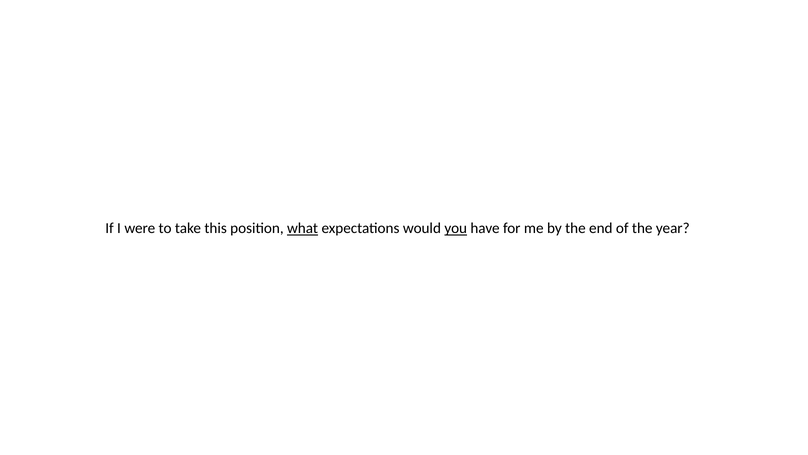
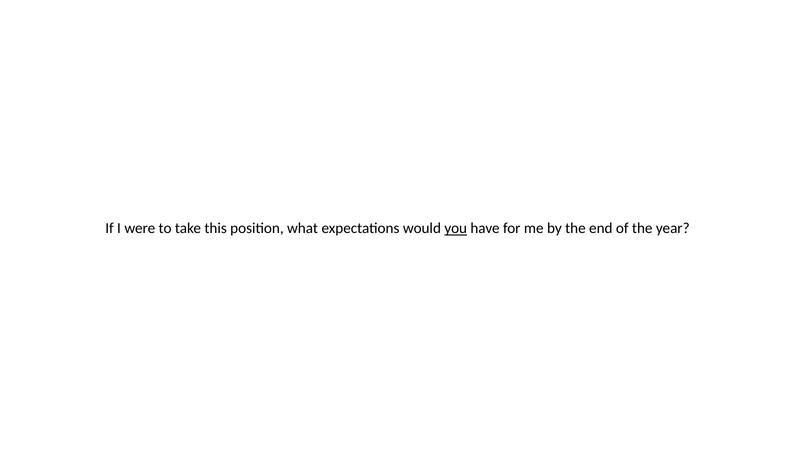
what underline: present -> none
